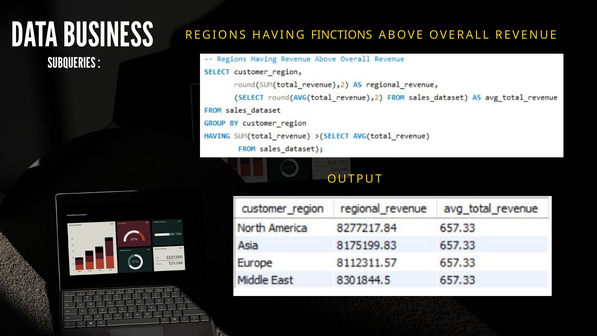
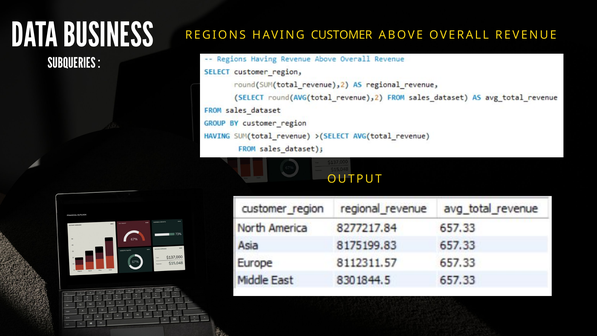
FINCTIONS: FINCTIONS -> CUSTOMER
